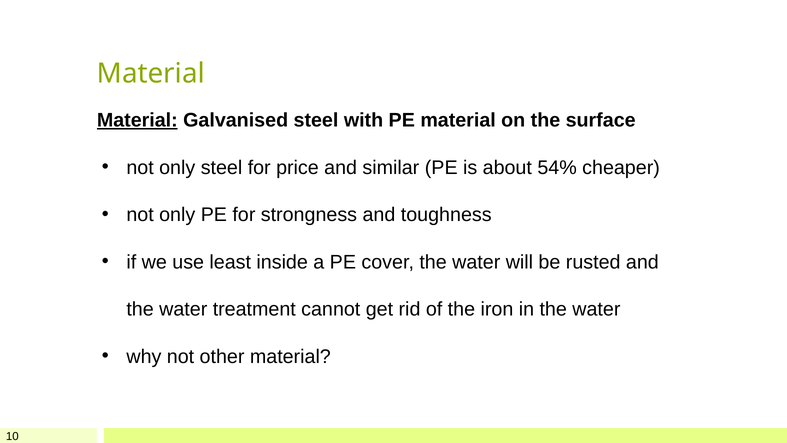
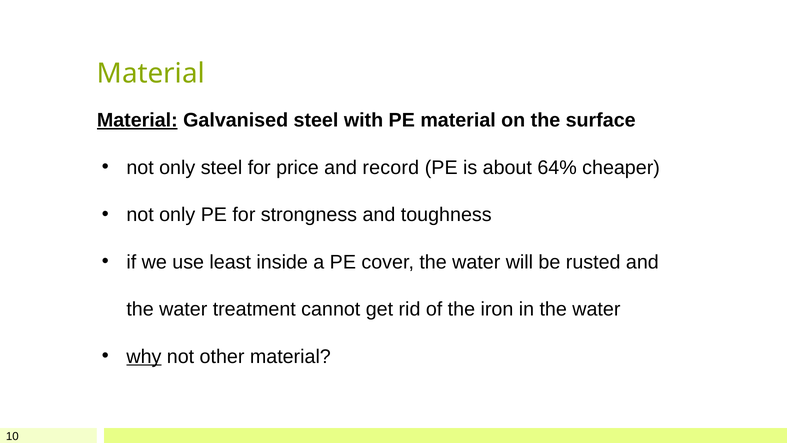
similar: similar -> record
54%: 54% -> 64%
why underline: none -> present
